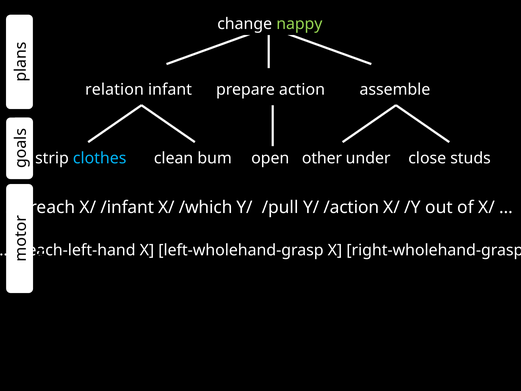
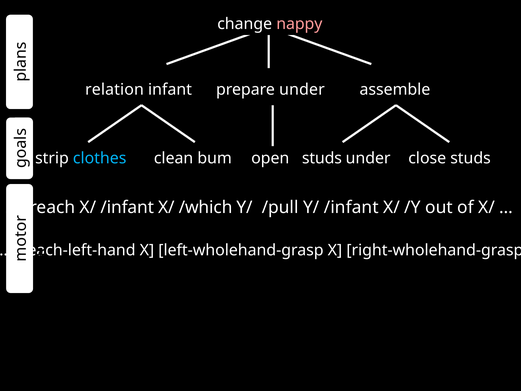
nappy colour: light green -> pink
prepare action: action -> under
open other: other -> studs
Y/ /action: /action -> /infant
